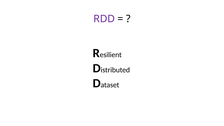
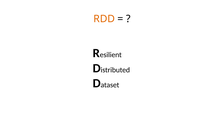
RDD colour: purple -> orange
